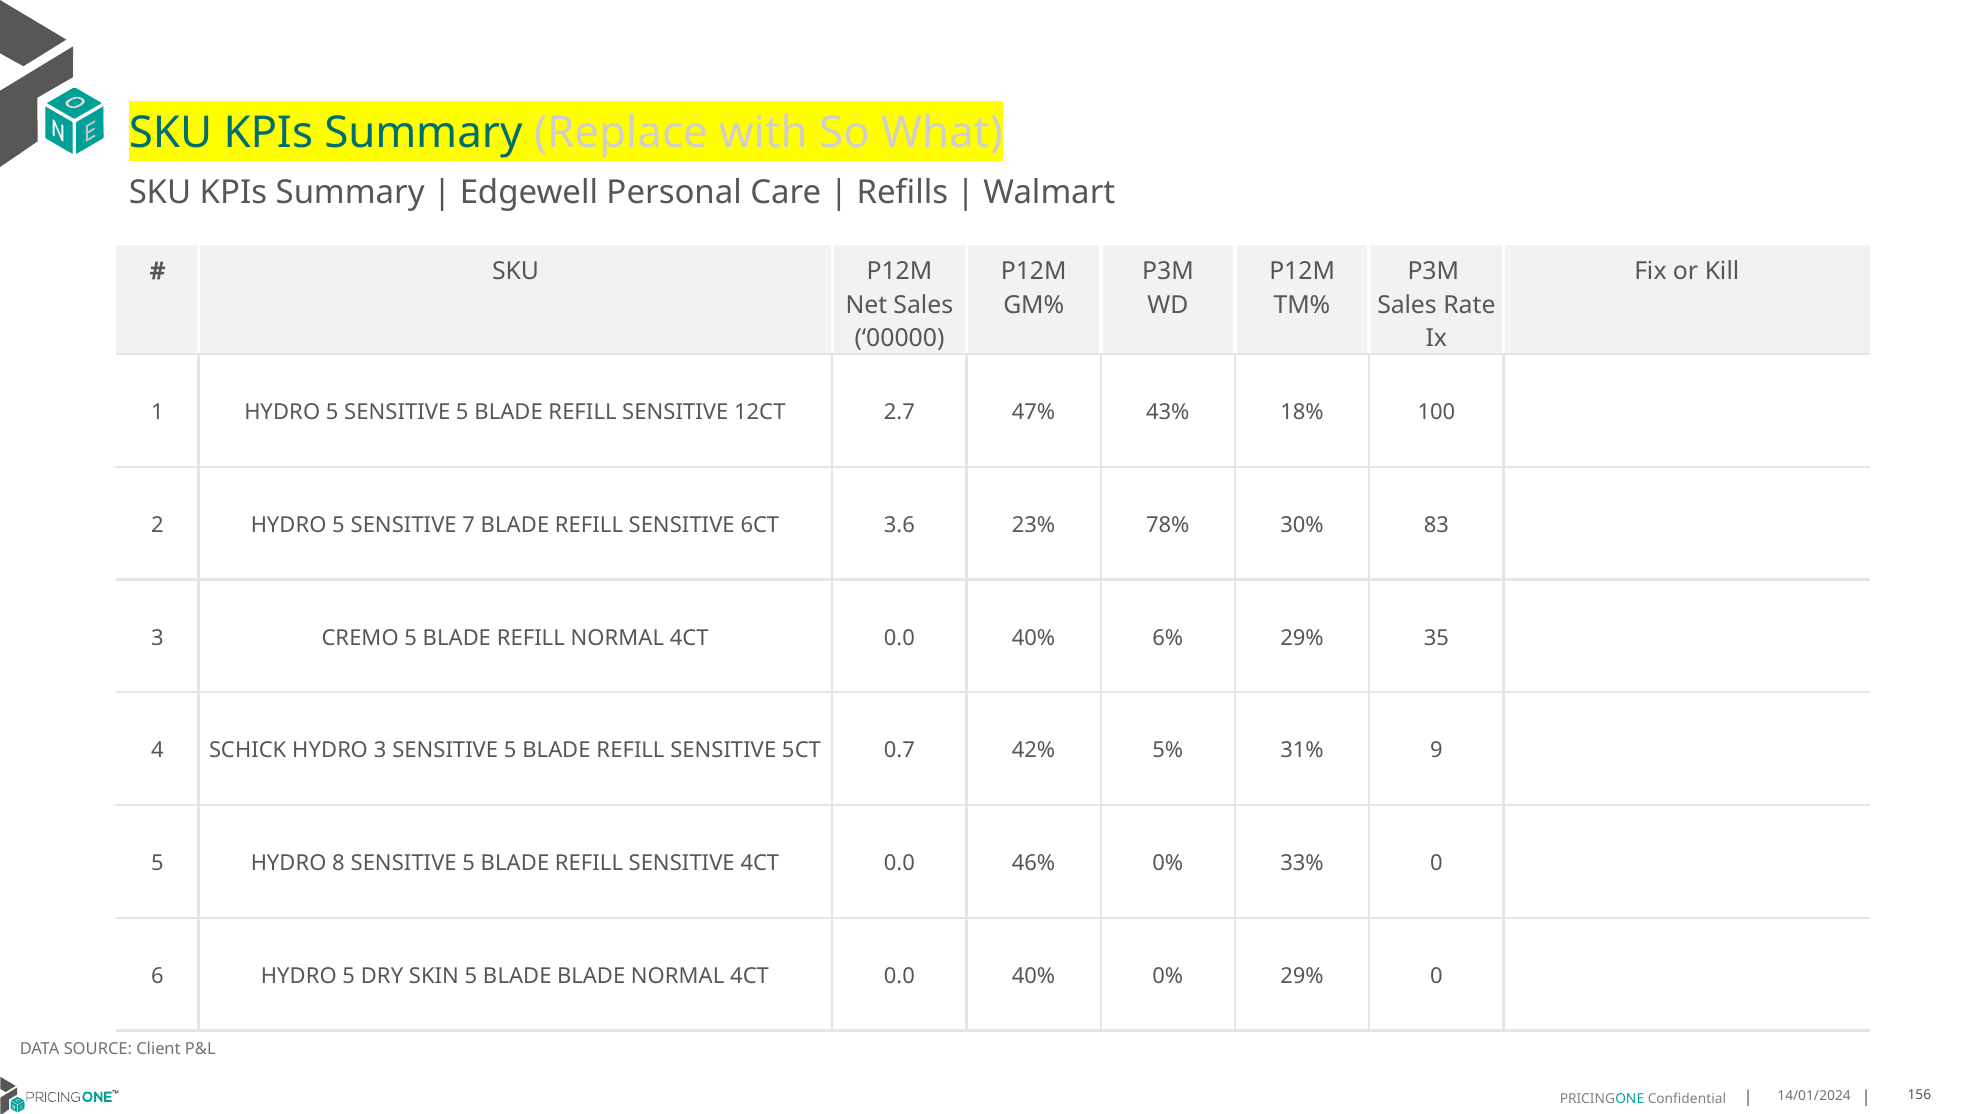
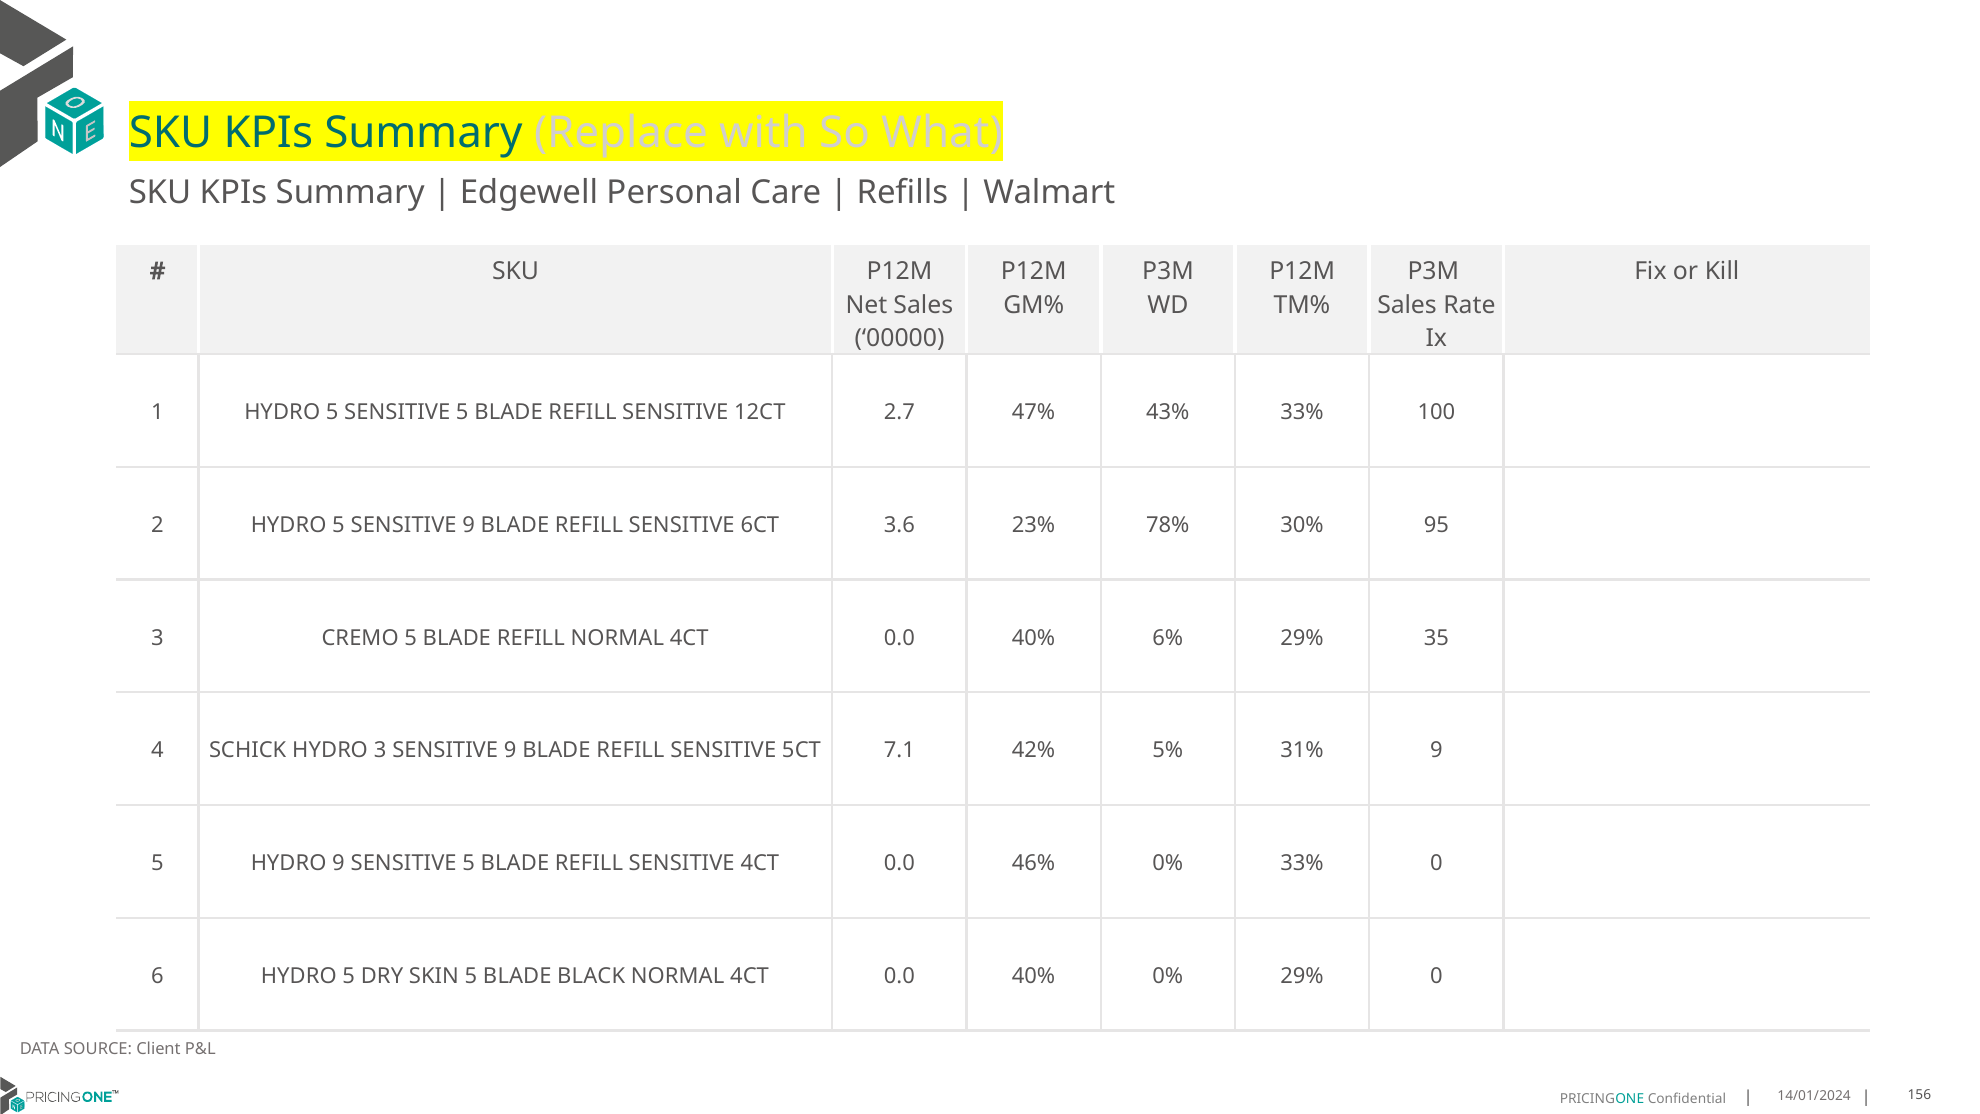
43% 18%: 18% -> 33%
5 SENSITIVE 7: 7 -> 9
83: 83 -> 95
3 SENSITIVE 5: 5 -> 9
0.7: 0.7 -> 7.1
HYDRO 8: 8 -> 9
BLADE BLADE: BLADE -> BLACK
